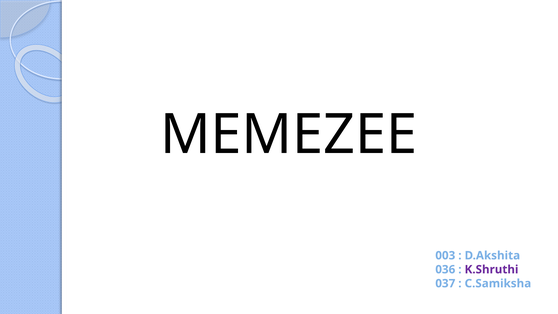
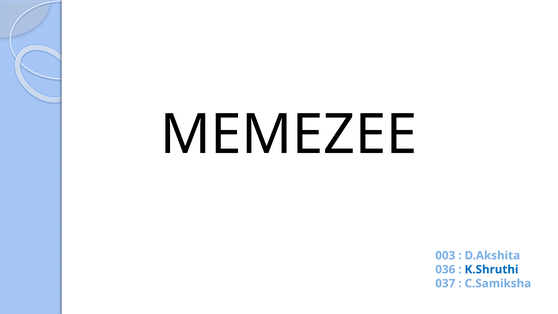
K.Shruthi colour: purple -> blue
